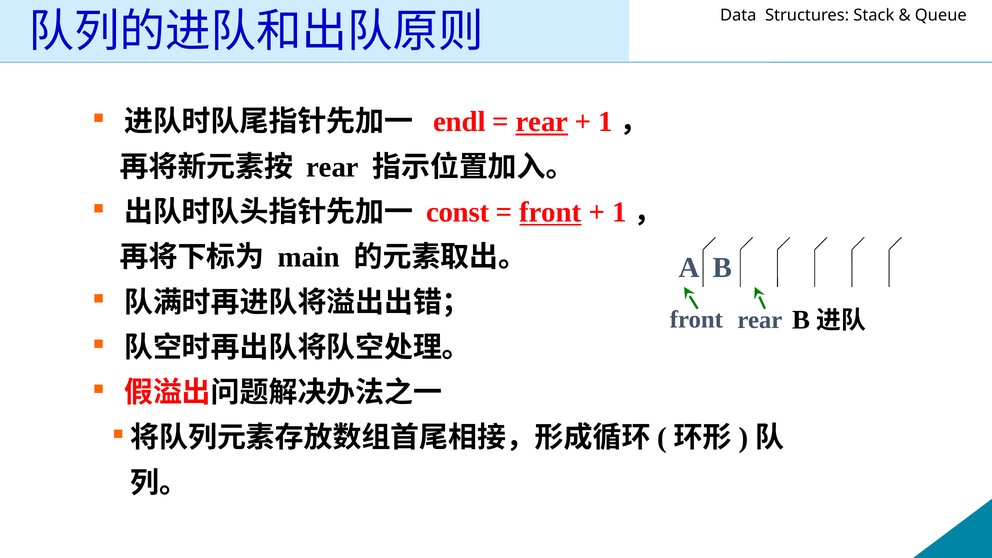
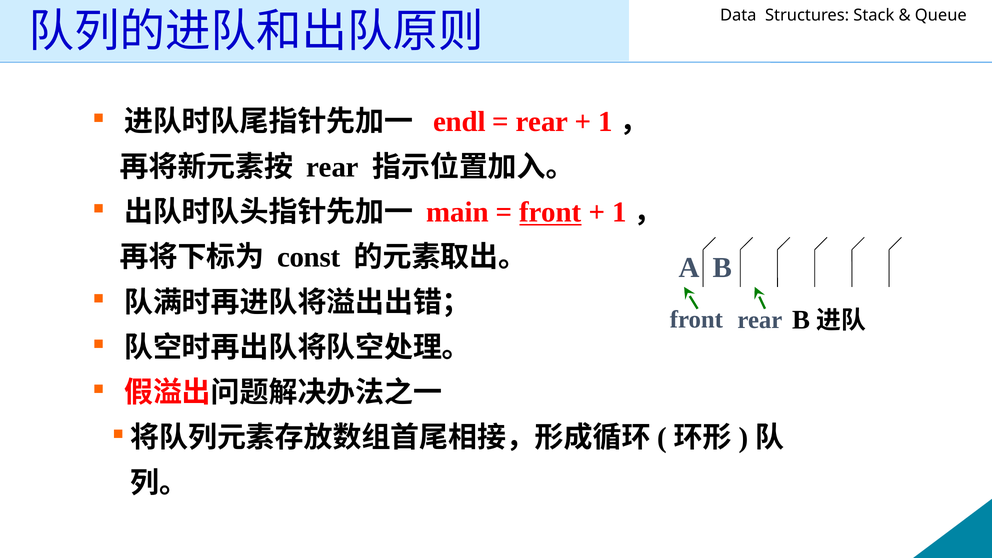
rear at (542, 122) underline: present -> none
const: const -> main
main: main -> const
